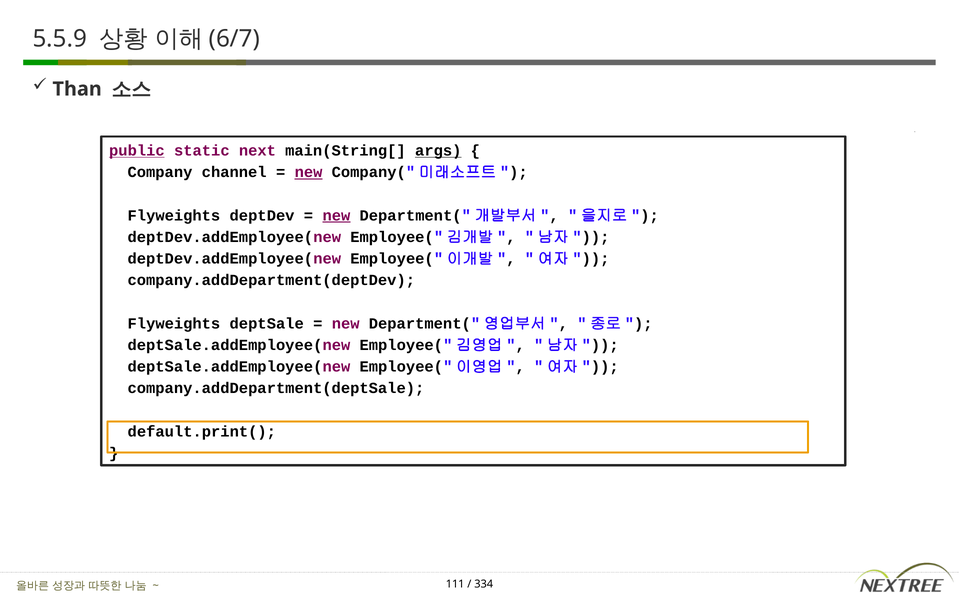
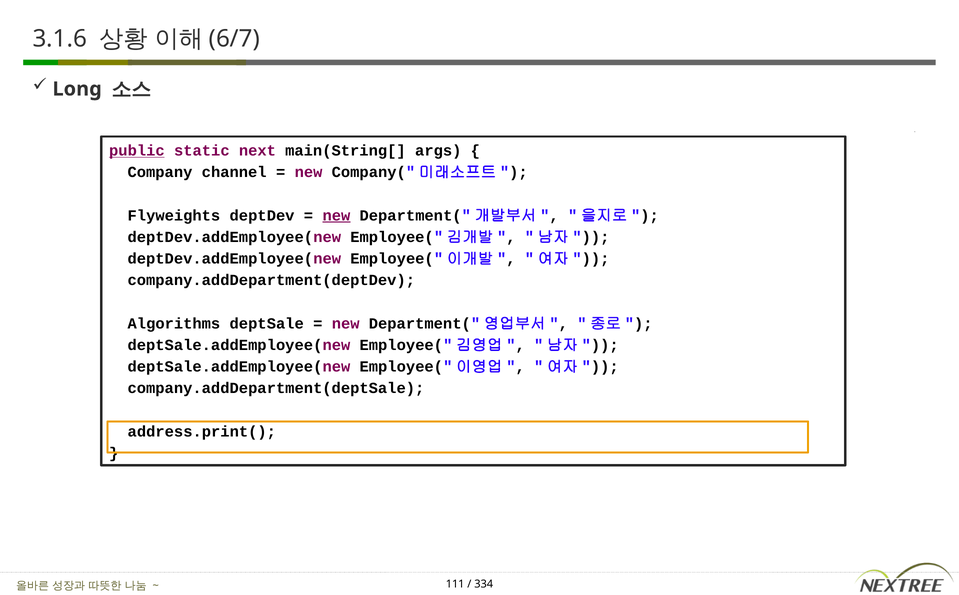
5.5.9: 5.5.9 -> 3.1.6
Than: Than -> Long
args underline: present -> none
new at (309, 172) underline: present -> none
Flyweights at (174, 324): Flyweights -> Algorithms
default.print(: default.print( -> address.print(
